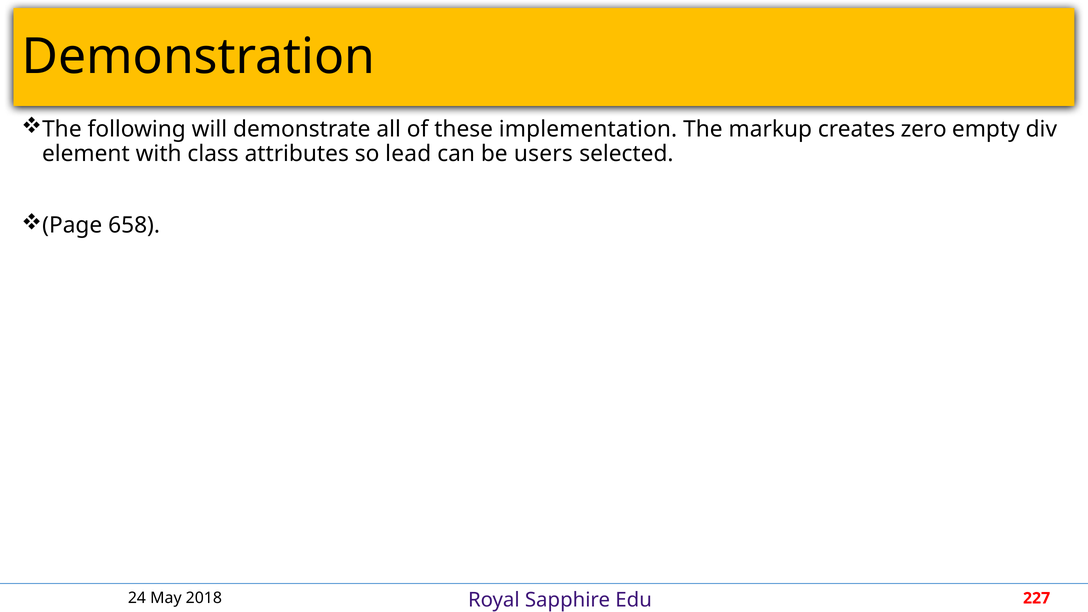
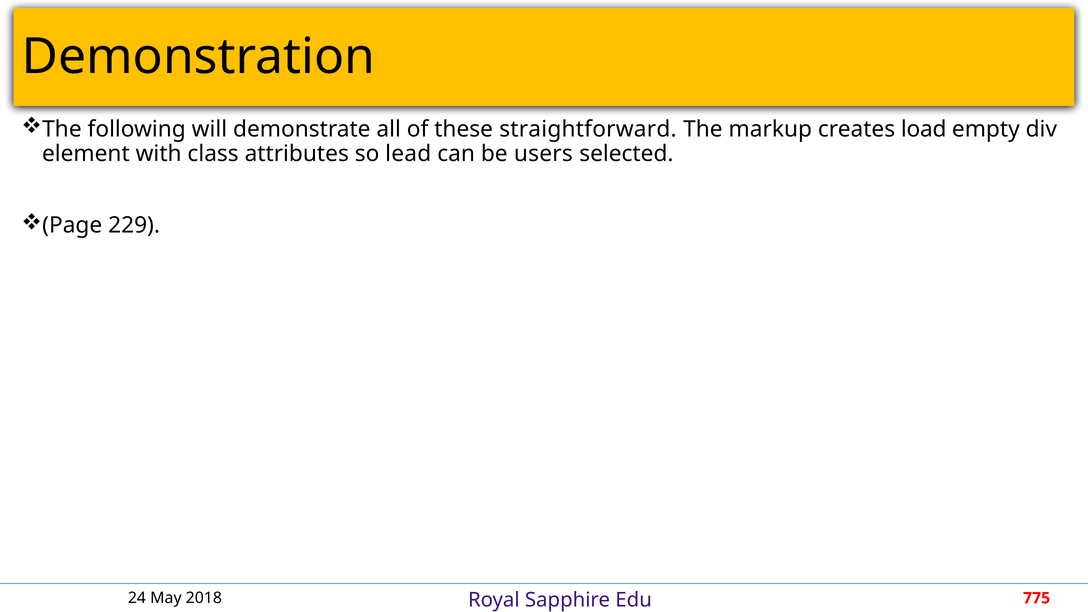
implementation: implementation -> straightforward
zero: zero -> load
658: 658 -> 229
227: 227 -> 775
